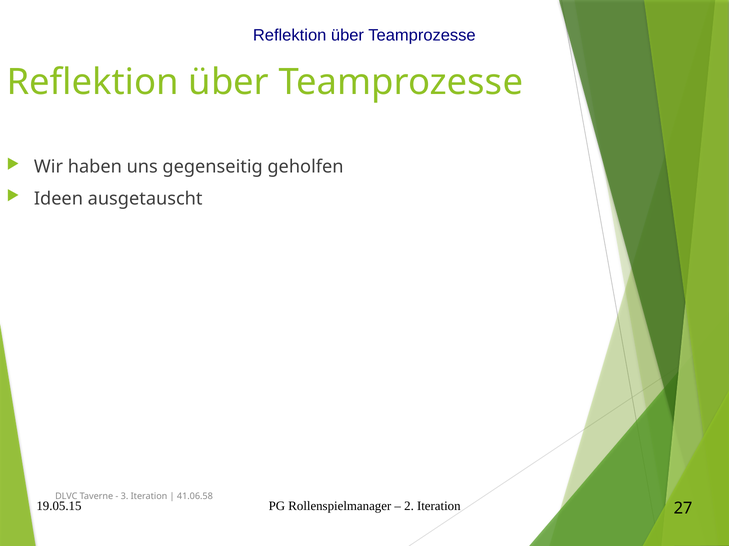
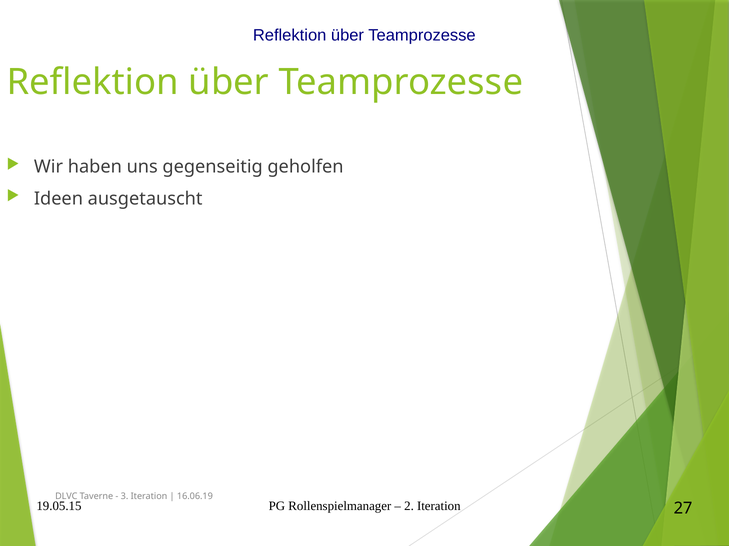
41.06.58: 41.06.58 -> 16.06.19
